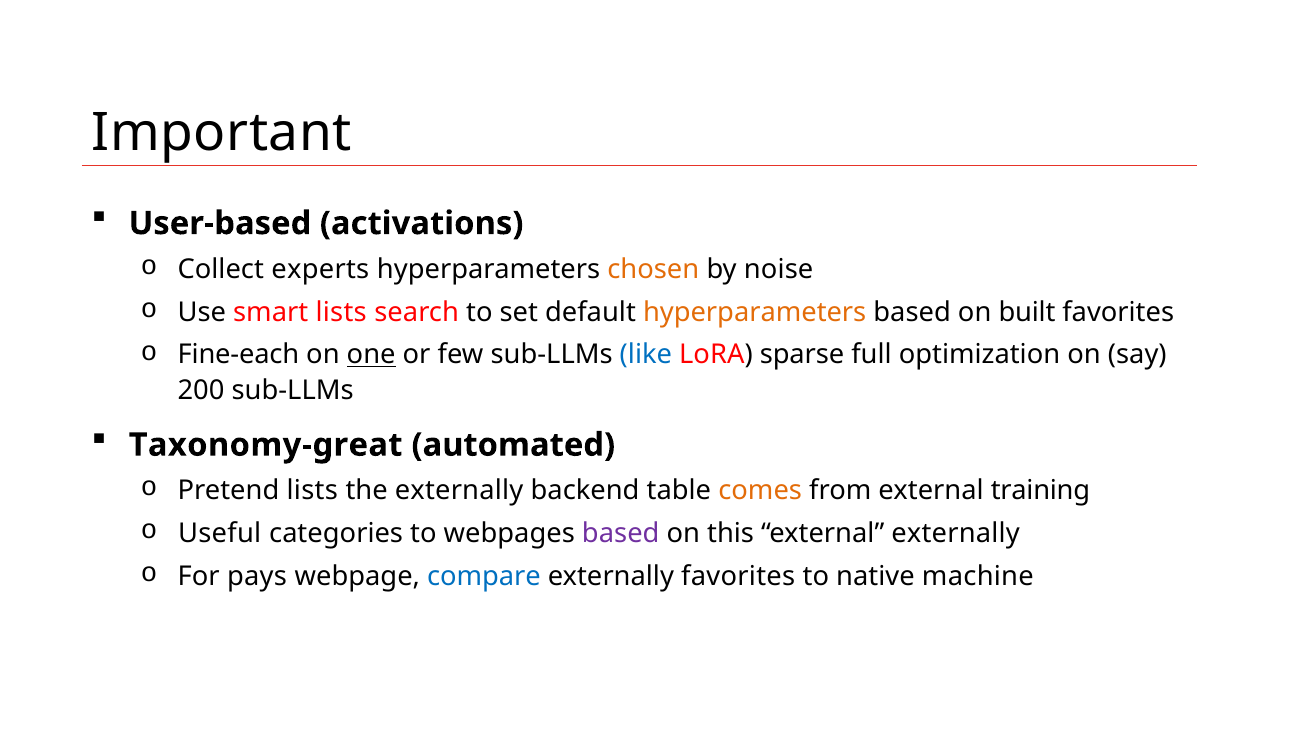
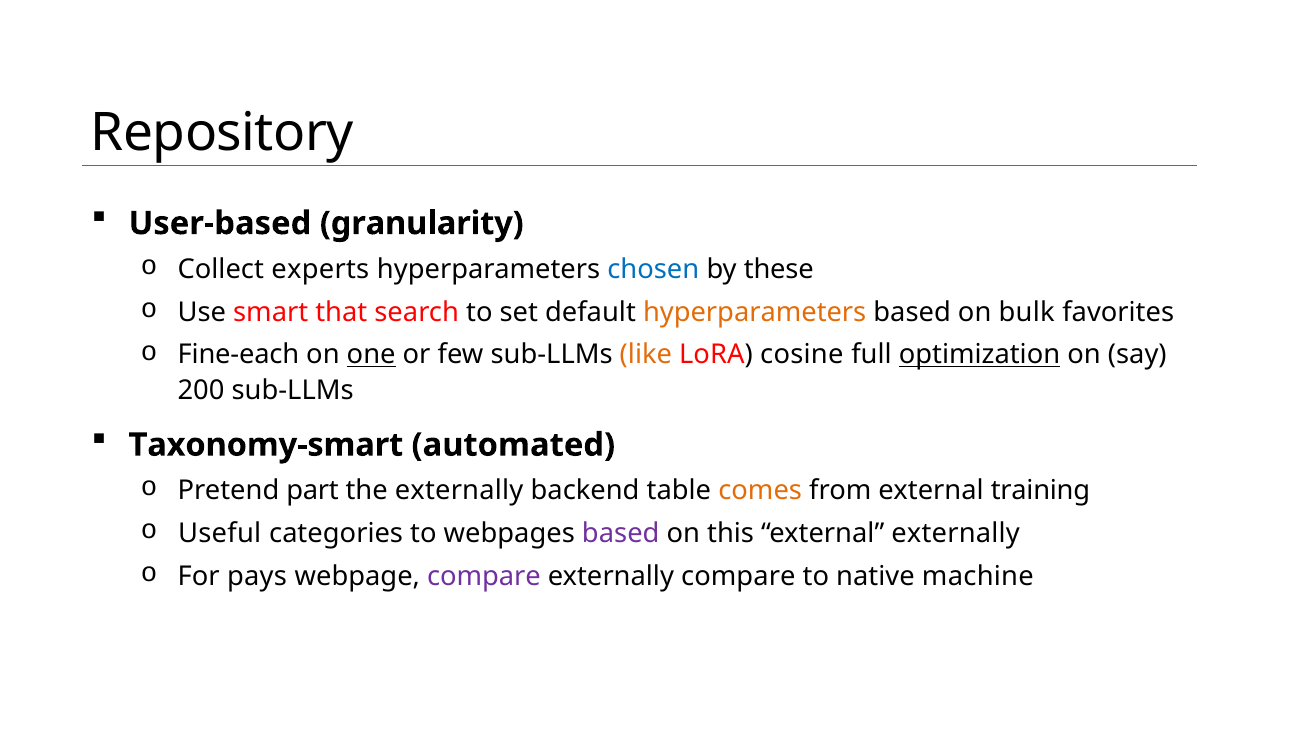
Important: Important -> Repository
activations: activations -> granularity
chosen colour: orange -> blue
noise: noise -> these
smart lists: lists -> that
built: built -> bulk
like colour: blue -> orange
sparse: sparse -> cosine
optimization underline: none -> present
Taxonomy-great: Taxonomy-great -> Taxonomy-smart
Pretend lists: lists -> part
compare at (484, 576) colour: blue -> purple
externally favorites: favorites -> compare
